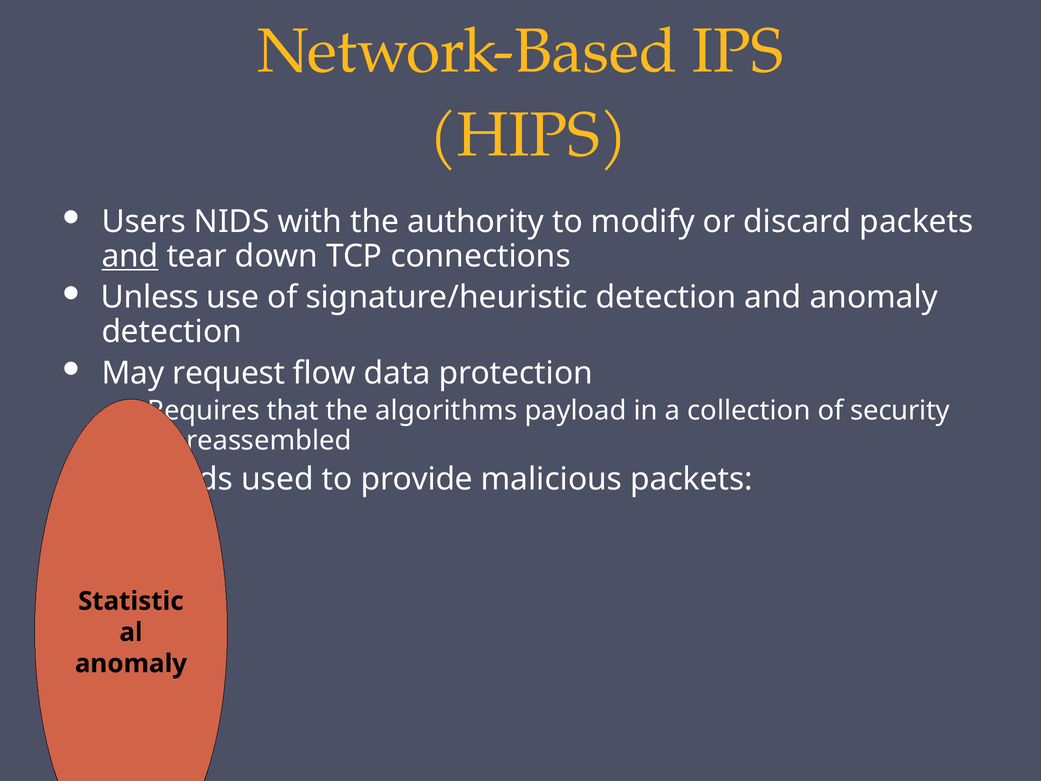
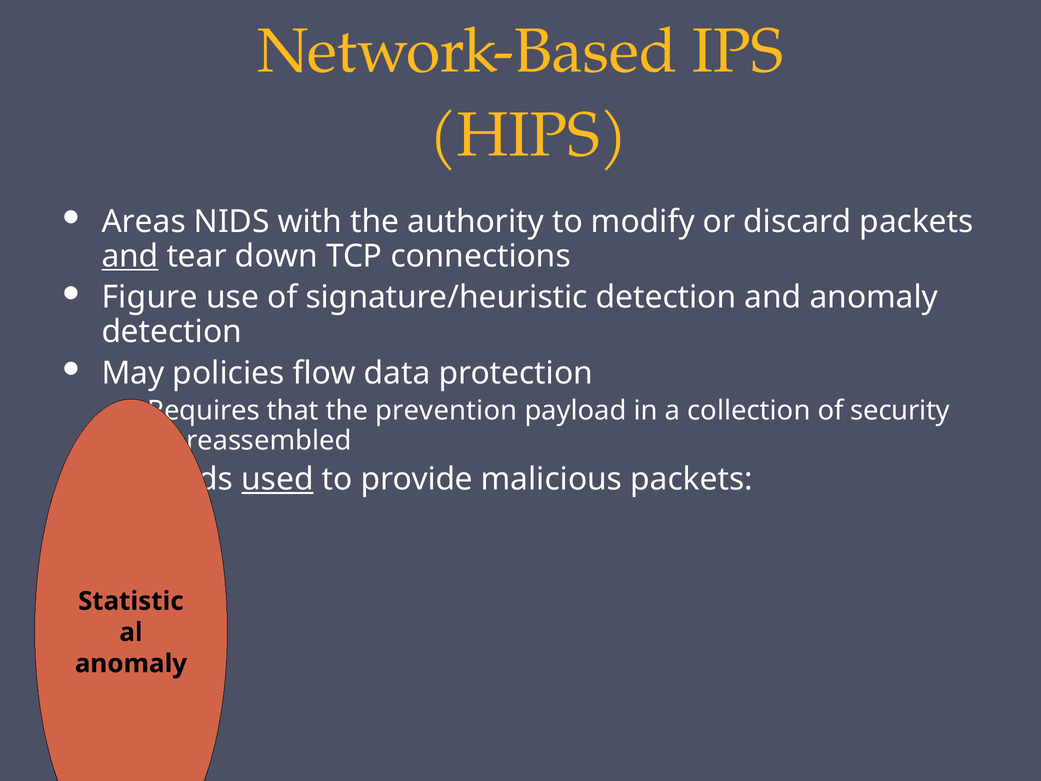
Users: Users -> Areas
Unless: Unless -> Figure
request: request -> policies
algorithms: algorithms -> prevention
used underline: none -> present
